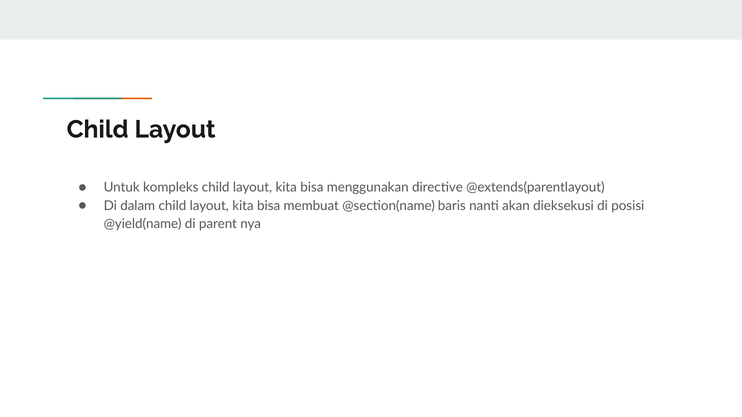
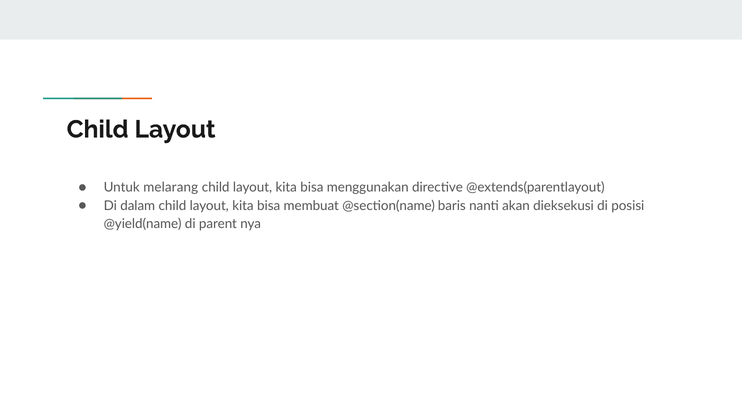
kompleks: kompleks -> melarang
